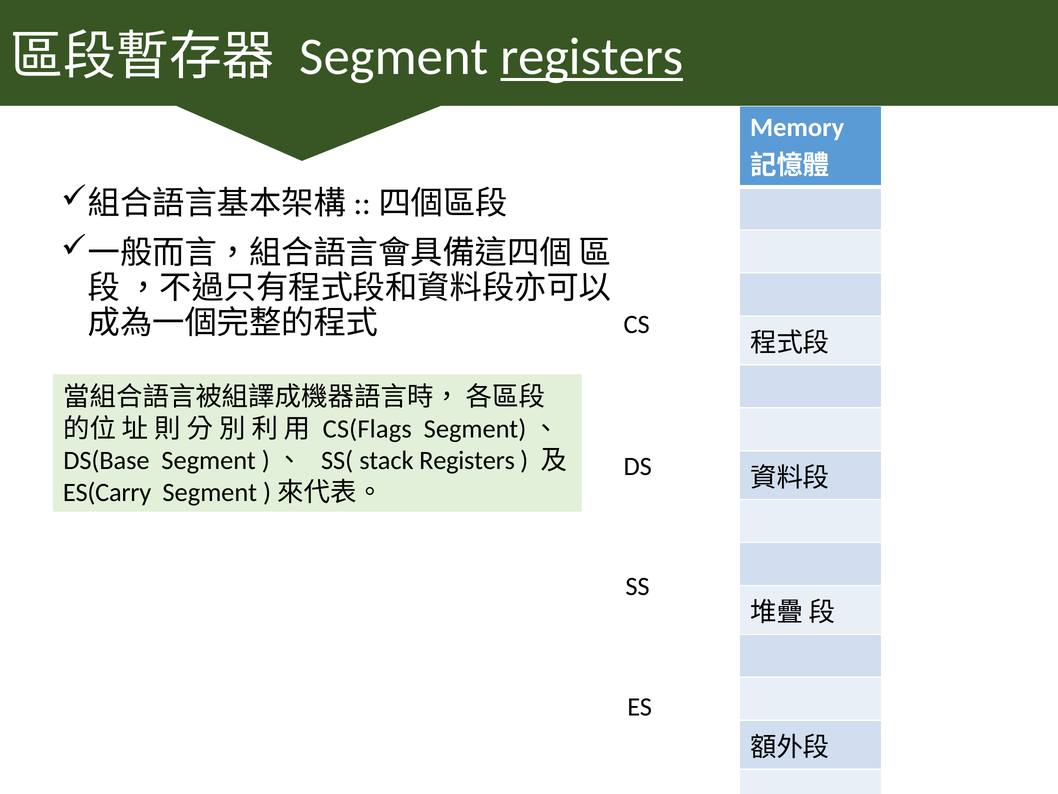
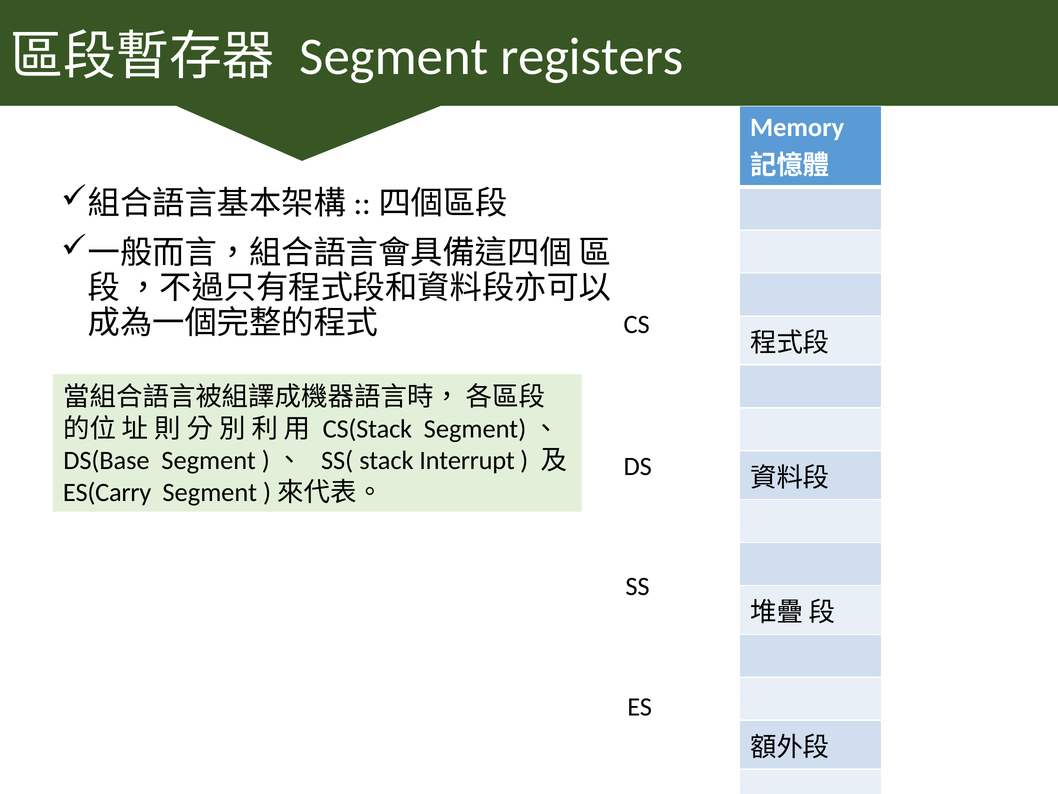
registers at (592, 57) underline: present -> none
CS(Flags: CS(Flags -> CS(Stack
stack Registers: Registers -> Interrupt
